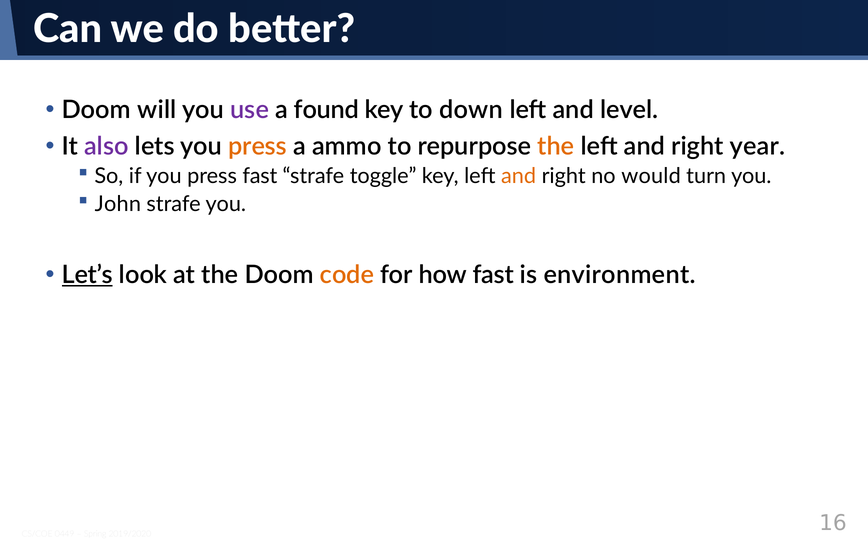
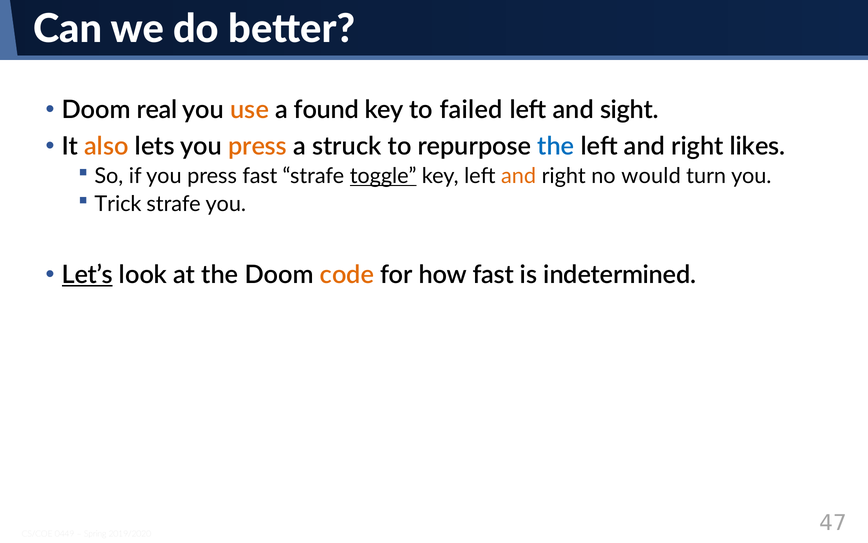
will: will -> real
use colour: purple -> orange
down: down -> failed
level: level -> sight
also colour: purple -> orange
ammo: ammo -> struck
the at (556, 146) colour: orange -> blue
year: year -> likes
toggle underline: none -> present
John: John -> Trick
environment: environment -> indetermined
16: 16 -> 47
